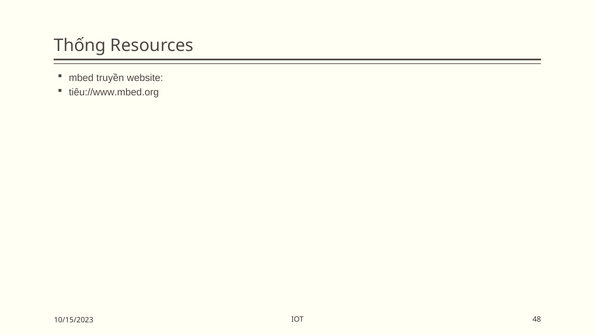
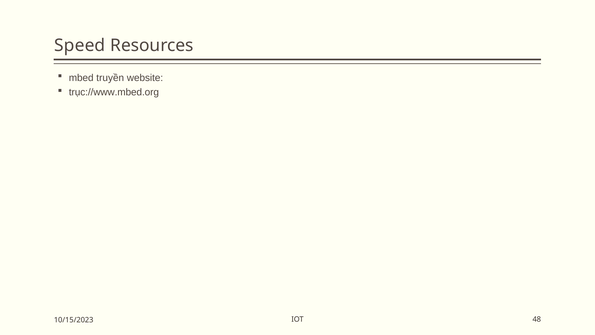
Thống: Thống -> Speed
tiêu://www.mbed.org: tiêu://www.mbed.org -> trục://www.mbed.org
